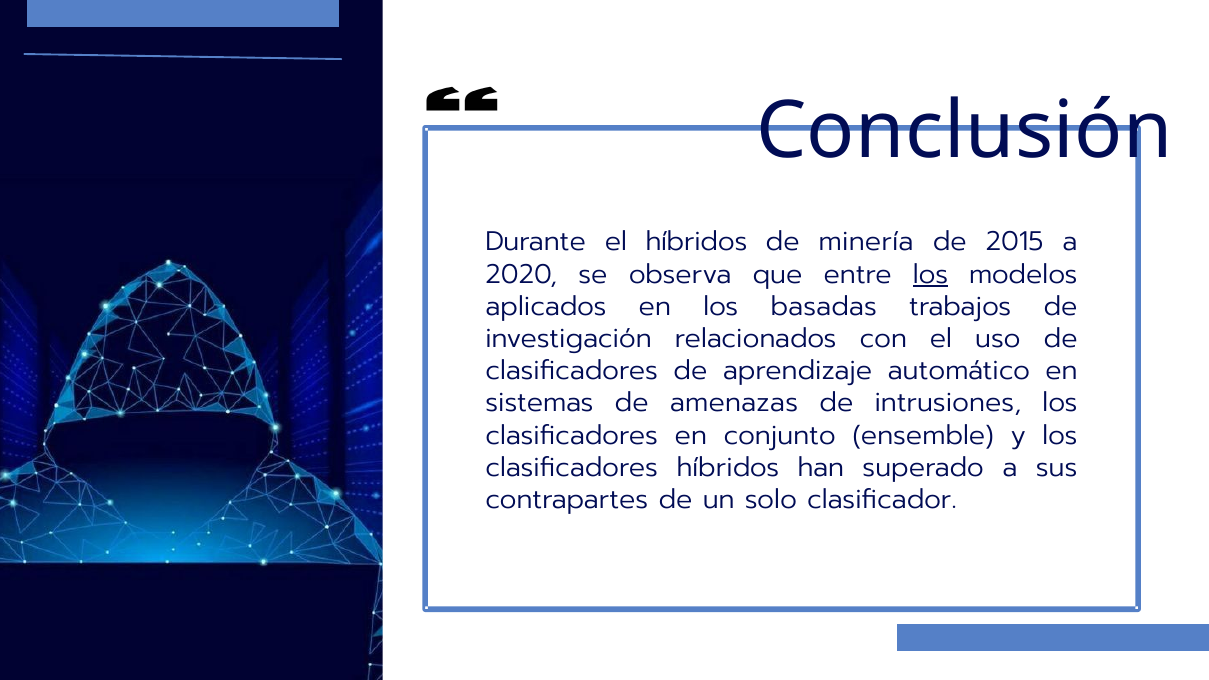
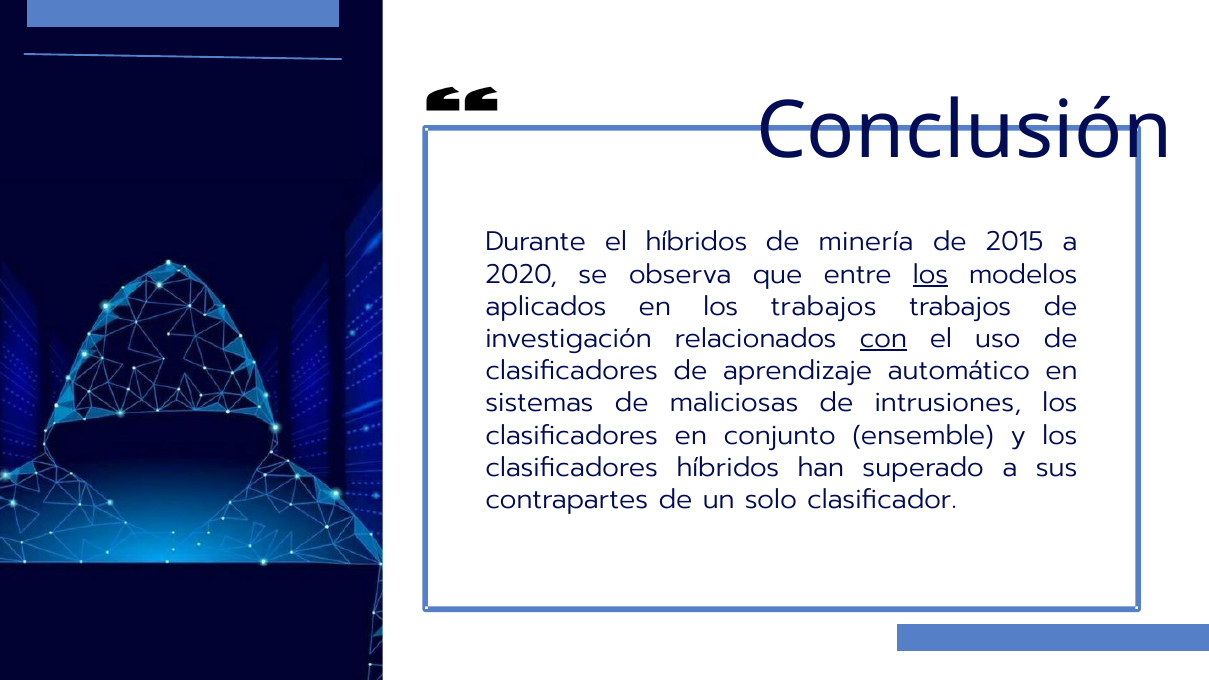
los basadas: basadas -> trabajos
con underline: none -> present
amenazas: amenazas -> maliciosas
